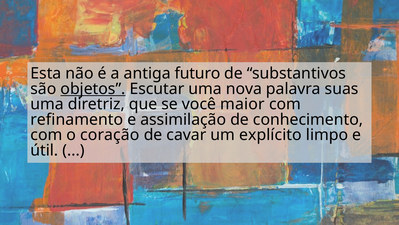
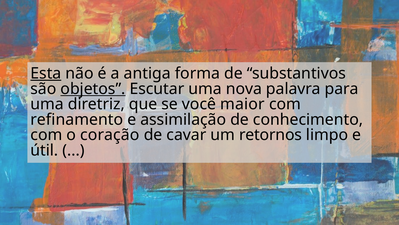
Esta underline: none -> present
futuro: futuro -> forma
suas: suas -> para
explícito: explícito -> retornos
